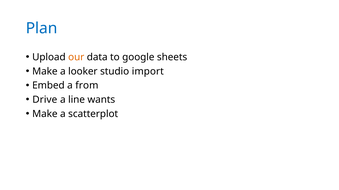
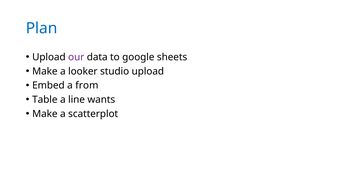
our colour: orange -> purple
studio import: import -> upload
Drive: Drive -> Table
